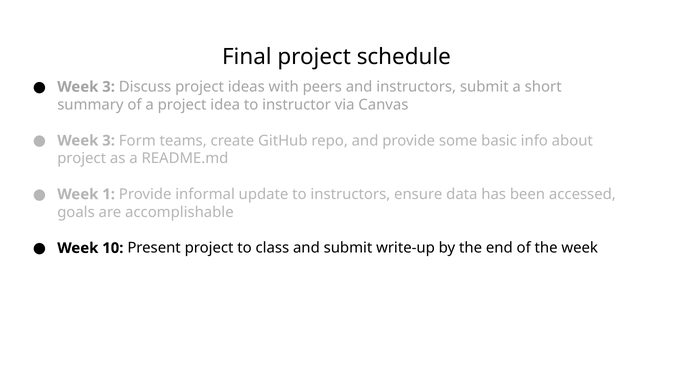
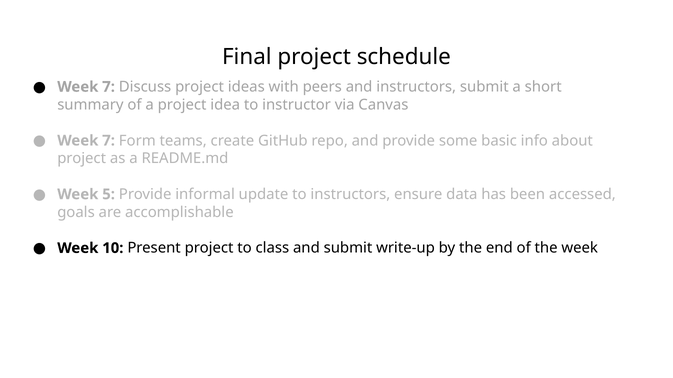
3 at (109, 87): 3 -> 7
3 at (109, 141): 3 -> 7
1: 1 -> 5
